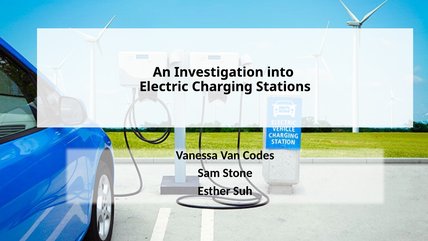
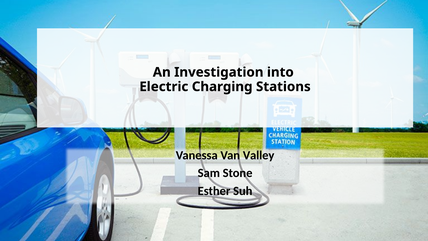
Codes: Codes -> Valley
